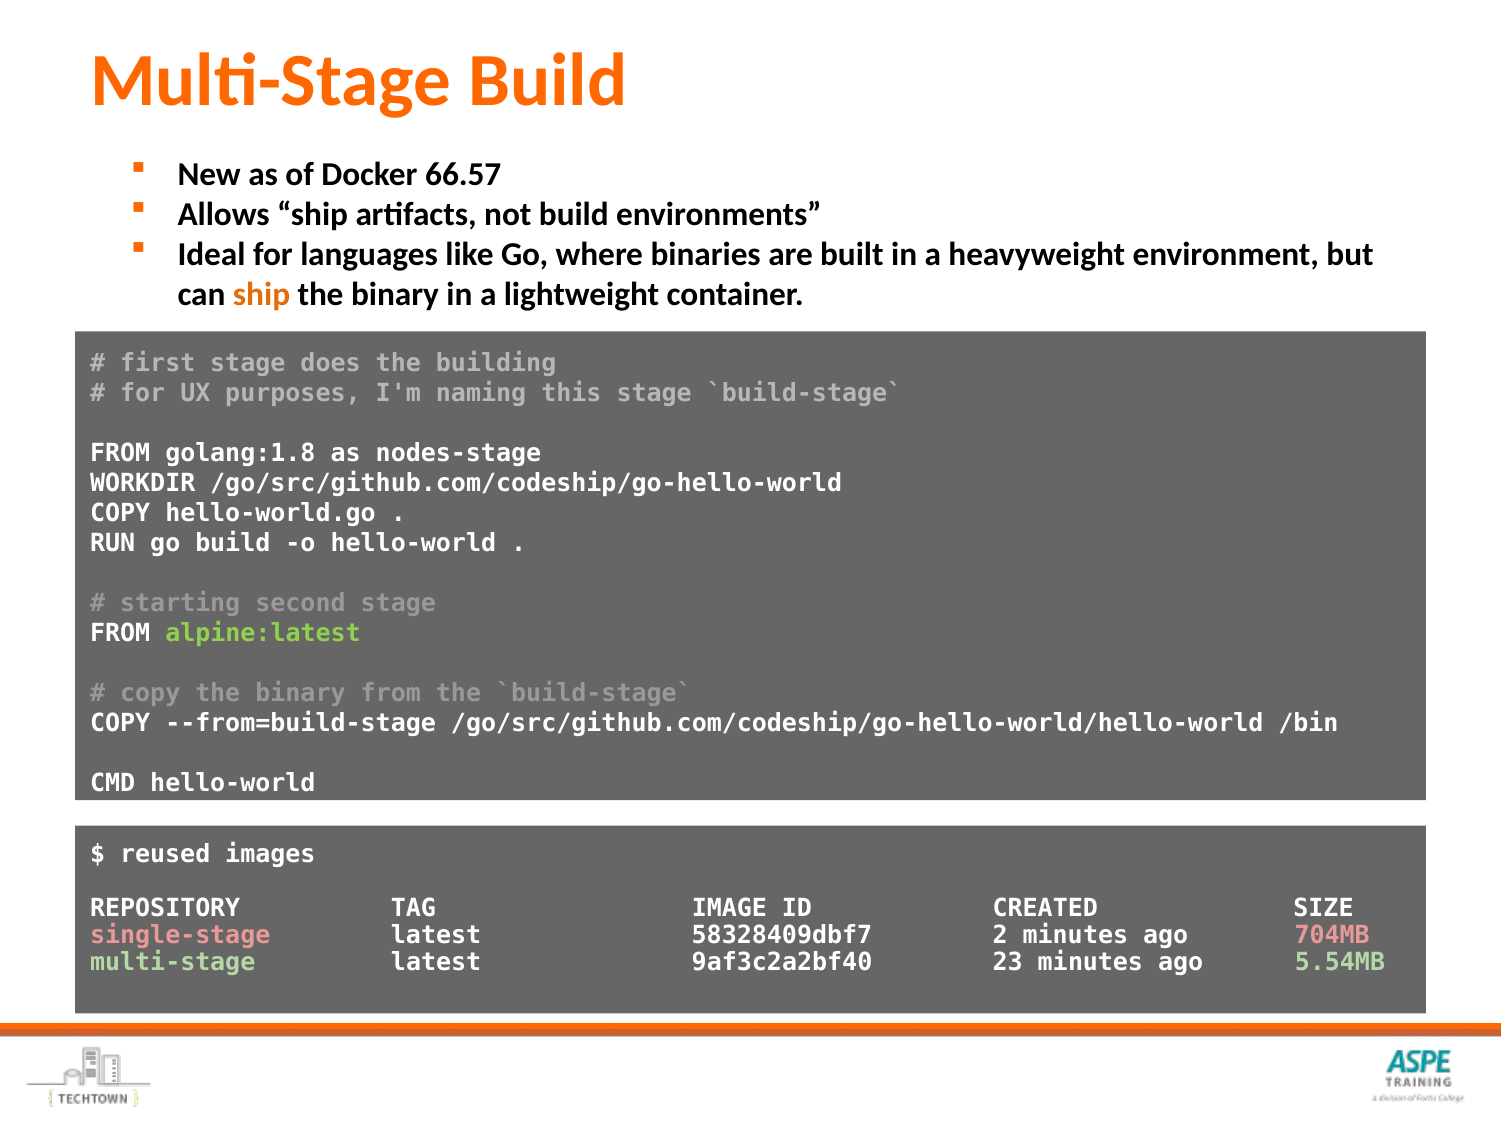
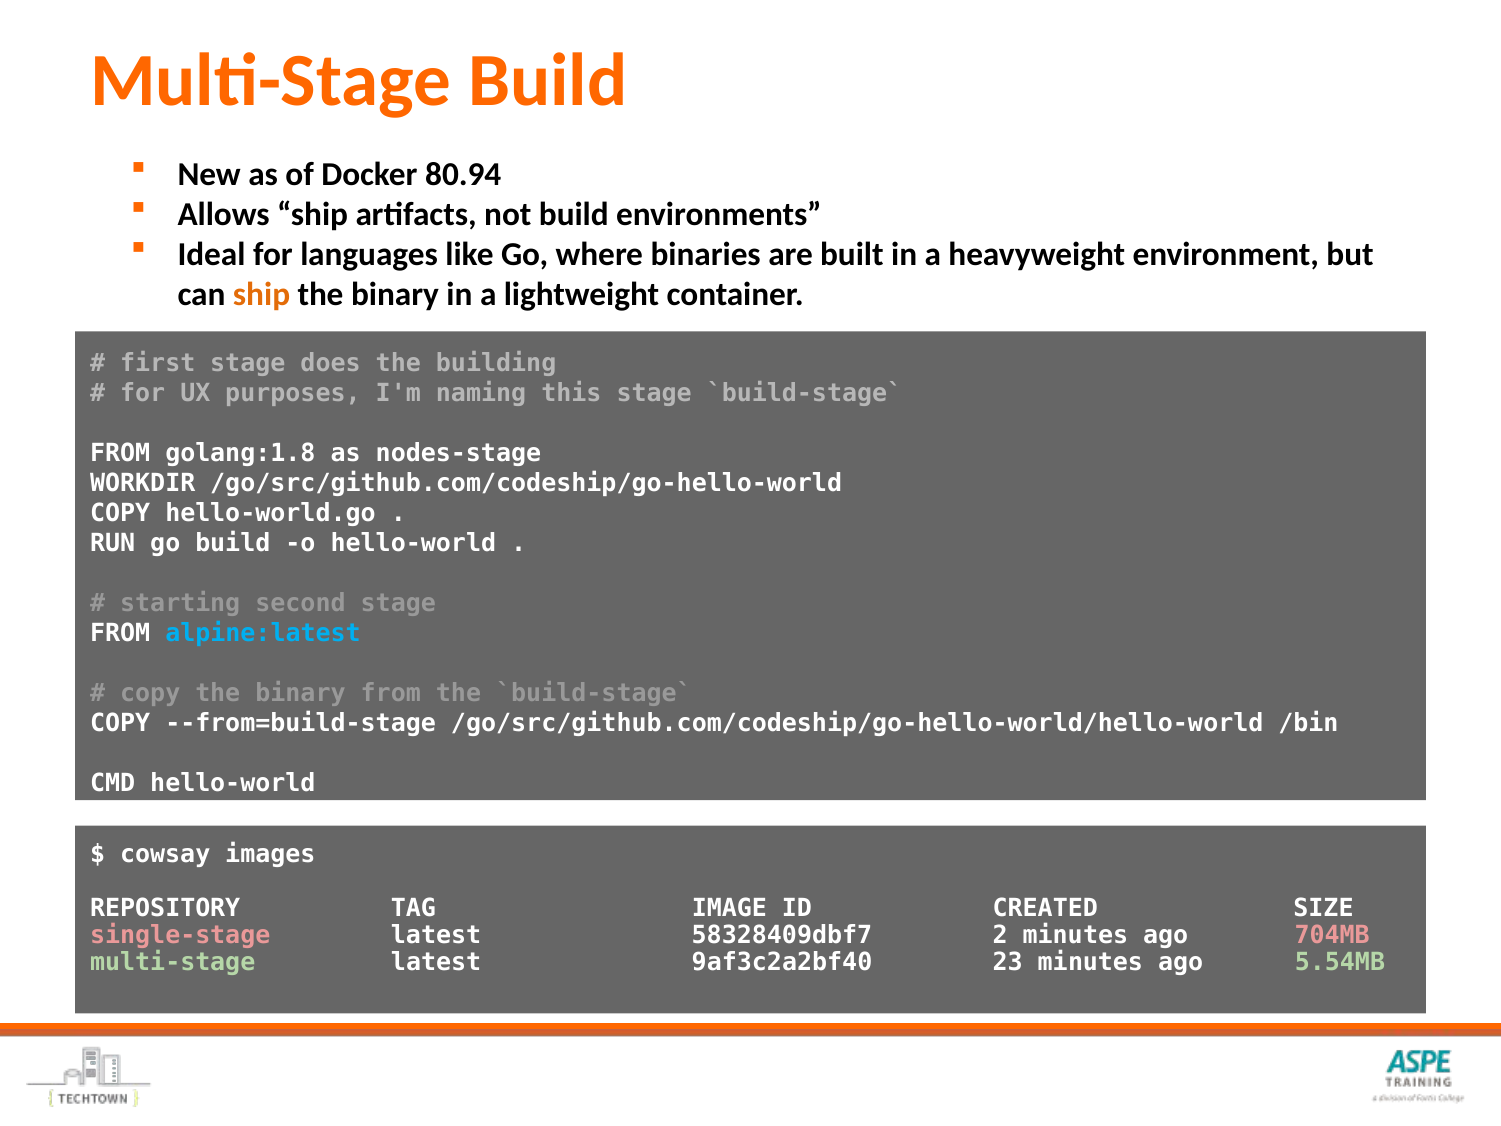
66.57: 66.57 -> 80.94
alpine:latest colour: light green -> light blue
reused: reused -> cowsay
